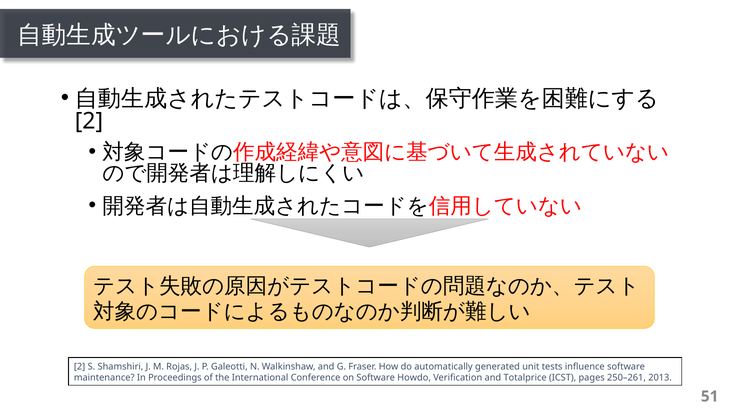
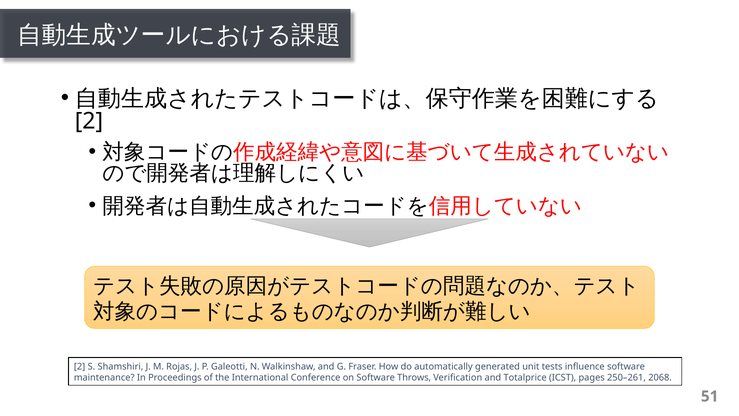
Howdo: Howdo -> Throws
2013: 2013 -> 2068
